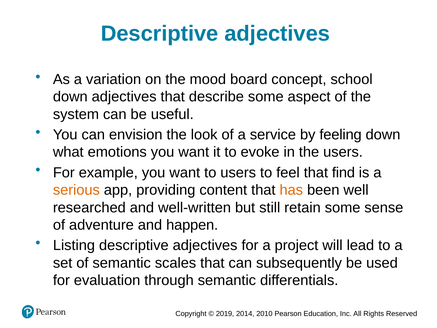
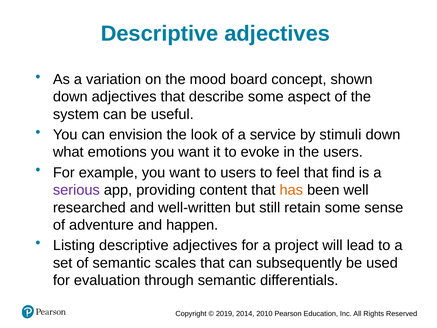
school: school -> shown
feeling: feeling -> stimuli
serious colour: orange -> purple
